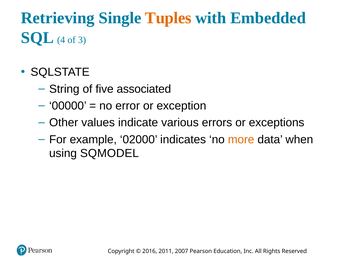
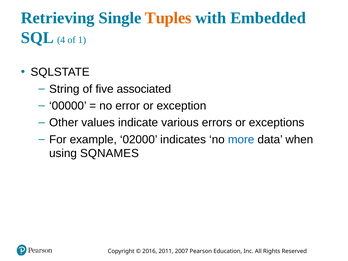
3: 3 -> 1
more colour: orange -> blue
MODEL: MODEL -> NAMES
